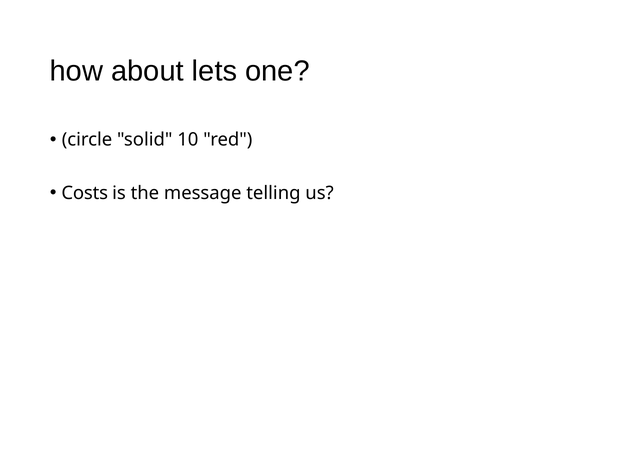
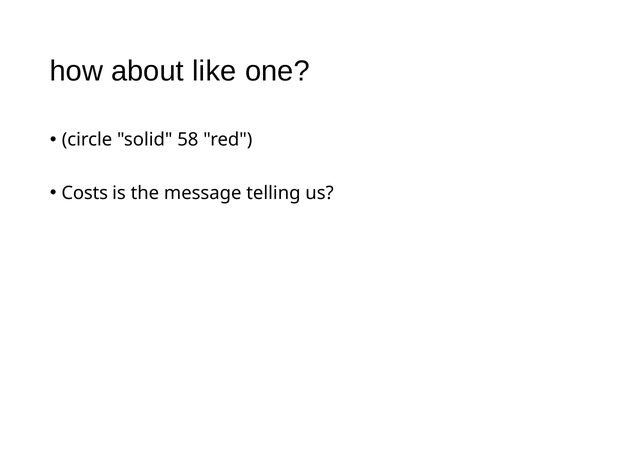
lets: lets -> like
10: 10 -> 58
